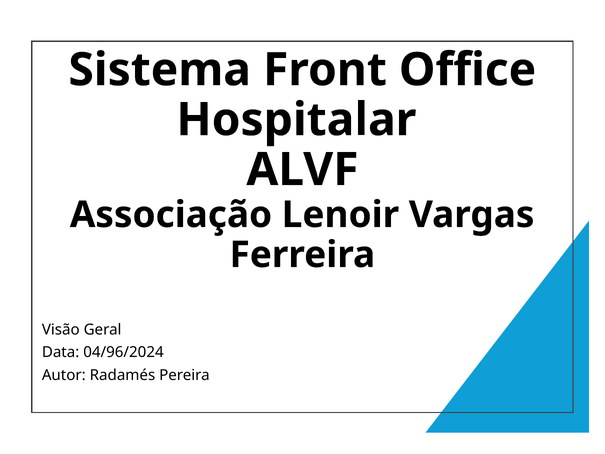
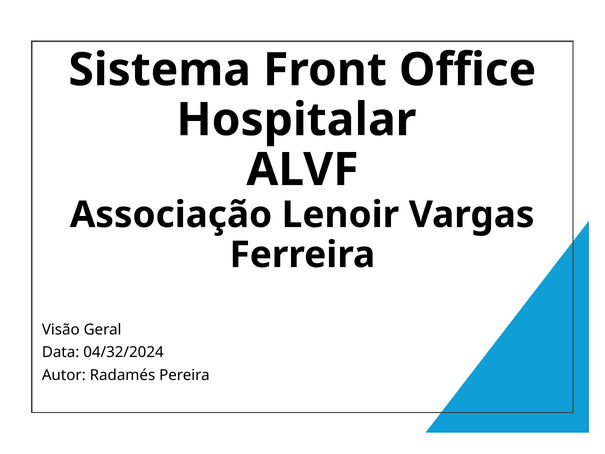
04/96/2024: 04/96/2024 -> 04/32/2024
